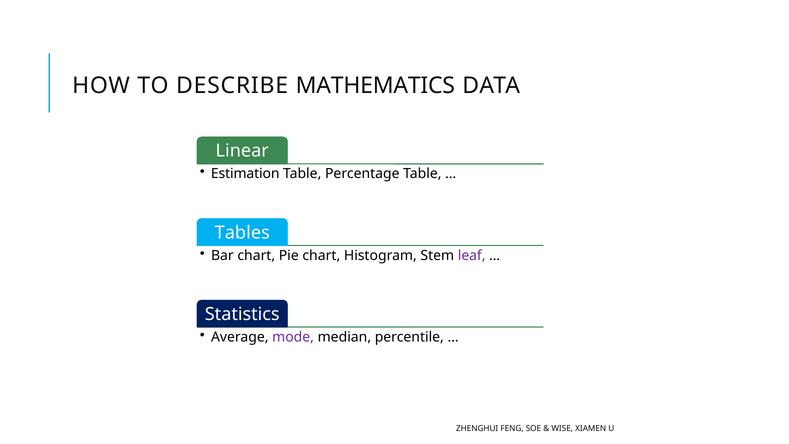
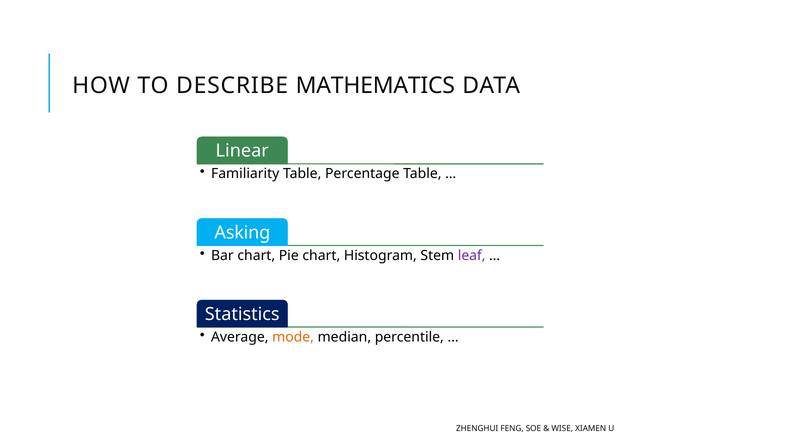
Estimation: Estimation -> Familiarity
Tables: Tables -> Asking
mode colour: purple -> orange
